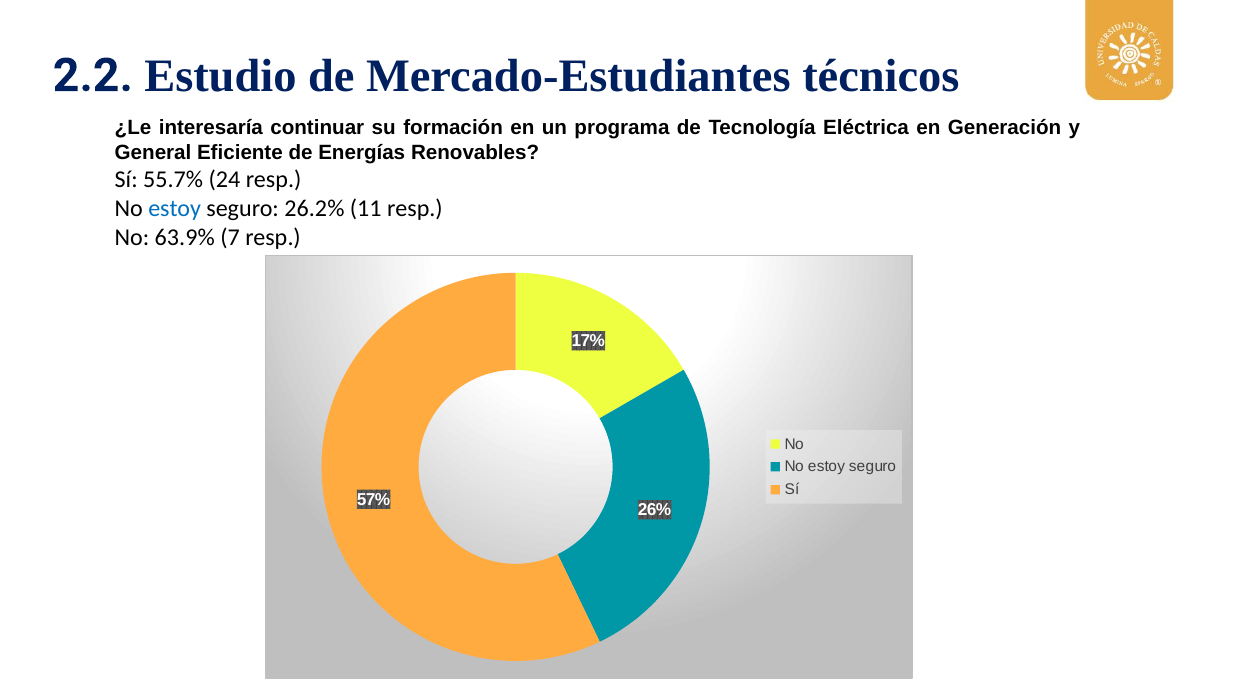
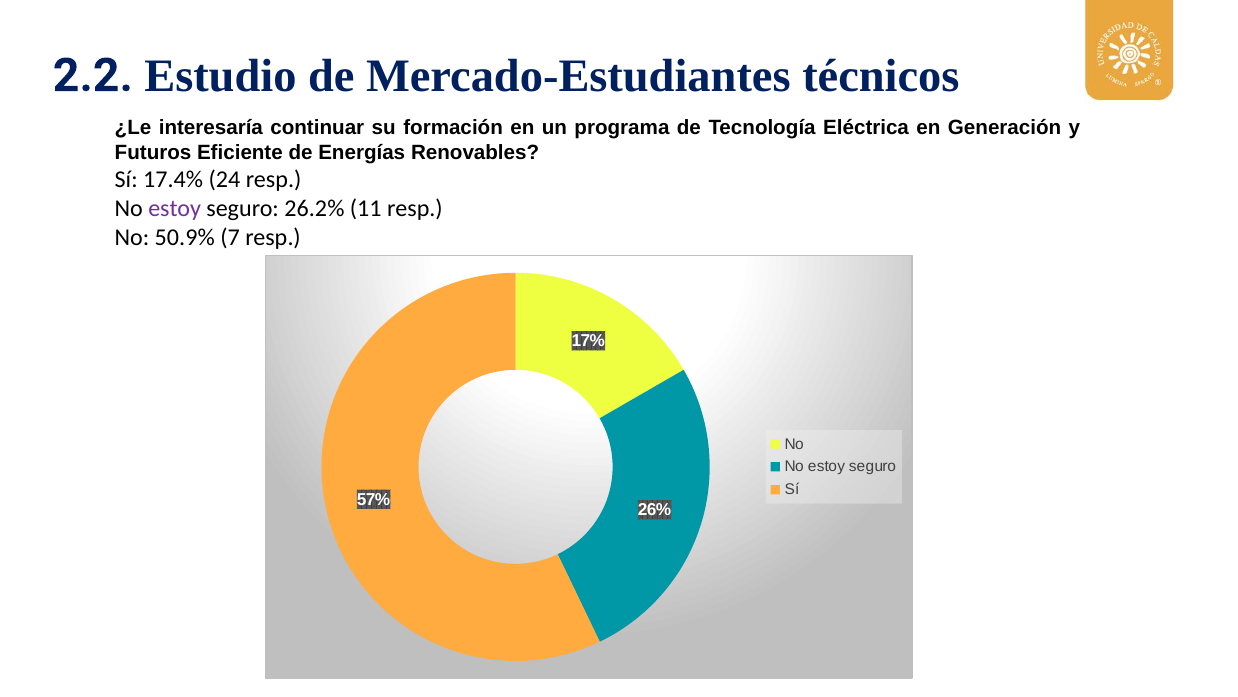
General: General -> Futuros
55.7%: 55.7% -> 17.4%
estoy at (175, 209) colour: blue -> purple
63.9%: 63.9% -> 50.9%
